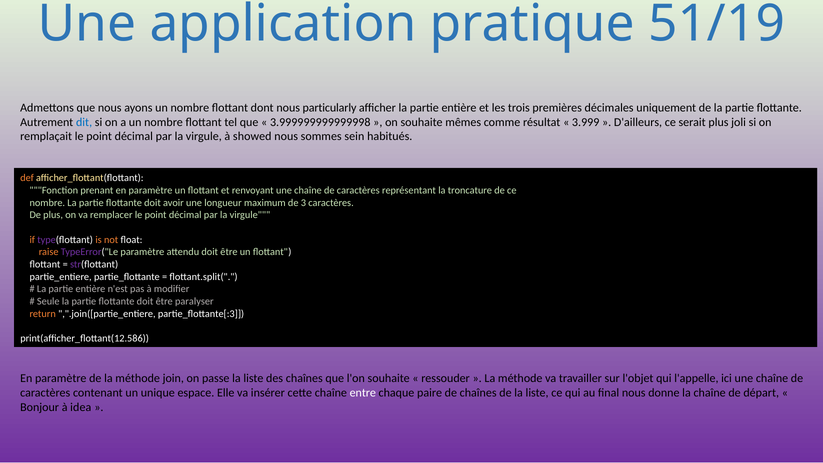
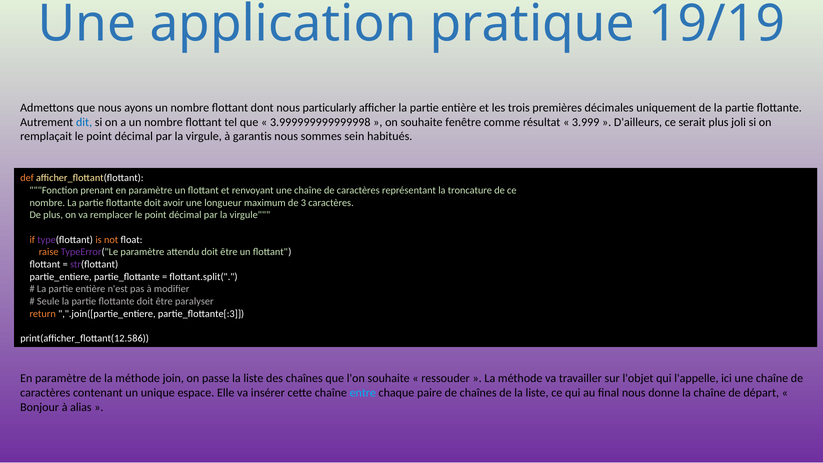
51/19: 51/19 -> 19/19
mêmes: mêmes -> fenêtre
showed: showed -> garantis
entre colour: white -> light blue
idea: idea -> alias
